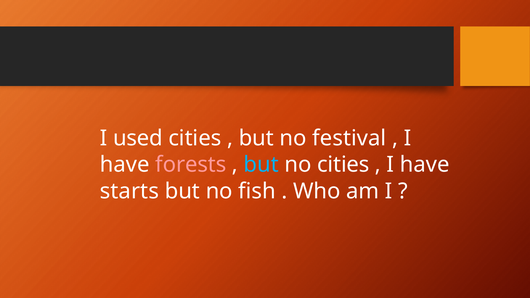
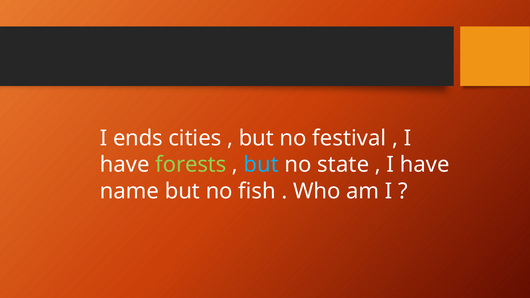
used: used -> ends
forests colour: pink -> light green
no cities: cities -> state
starts: starts -> name
